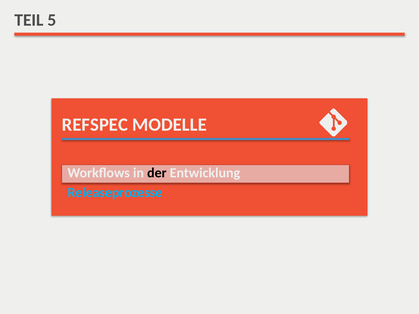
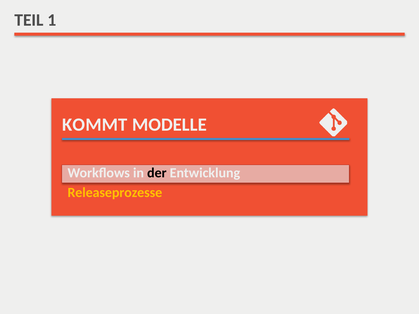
5: 5 -> 1
REFSPEC: REFSPEC -> KOMMT
Releaseprozesse colour: light blue -> yellow
